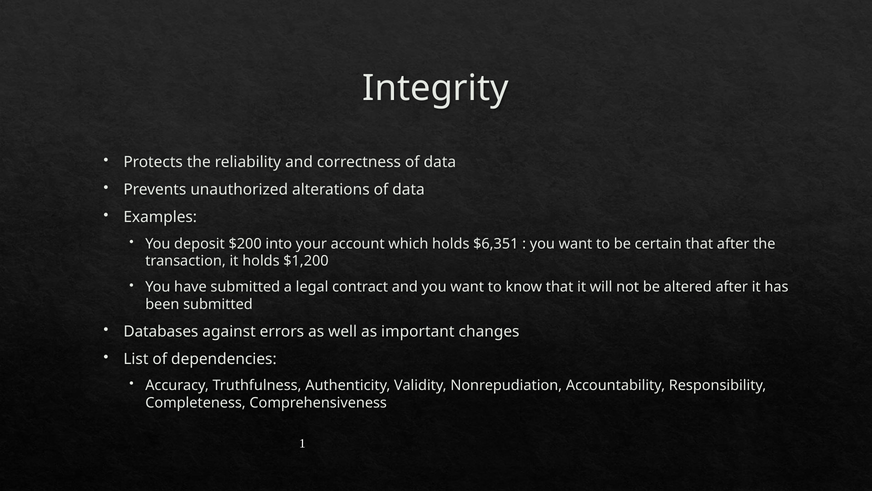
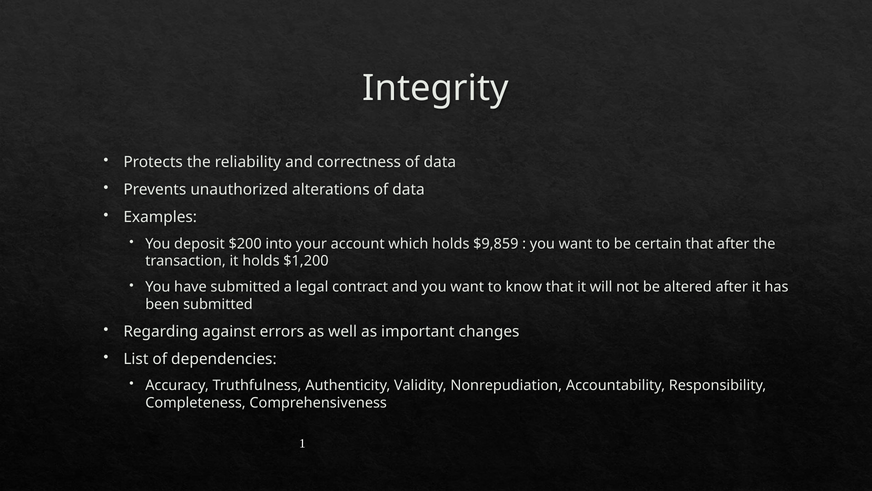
$6,351: $6,351 -> $9,859
Databases: Databases -> Regarding
